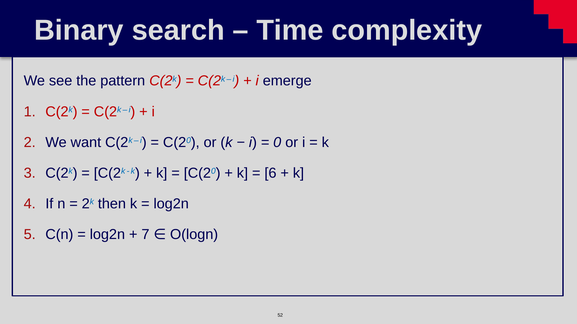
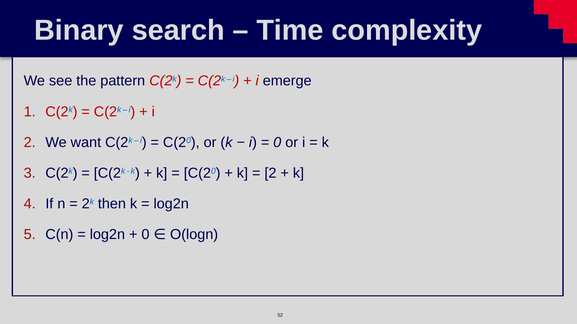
6 at (270, 173): 6 -> 2
7 at (145, 235): 7 -> 0
